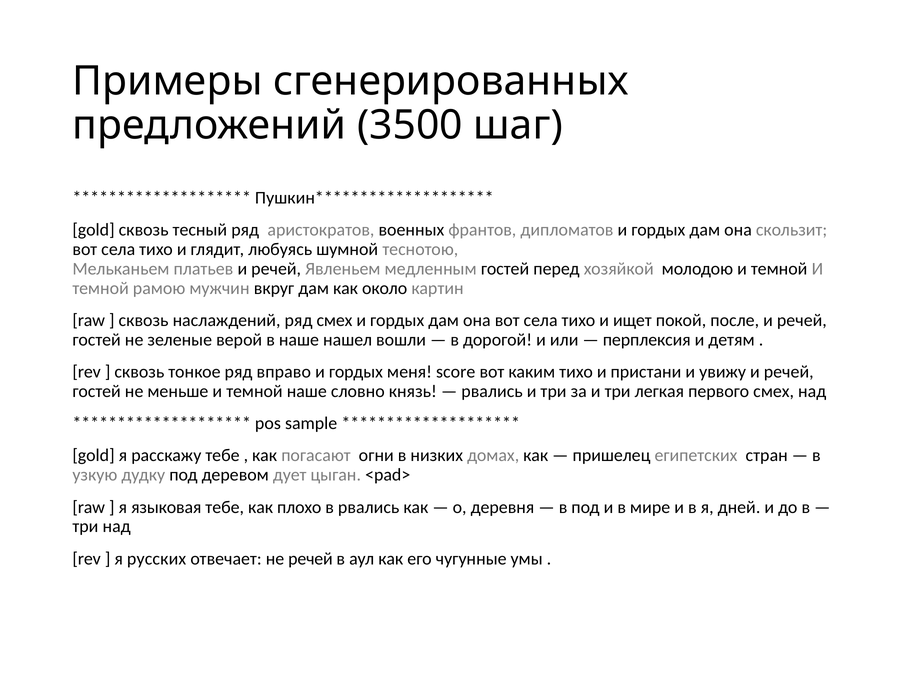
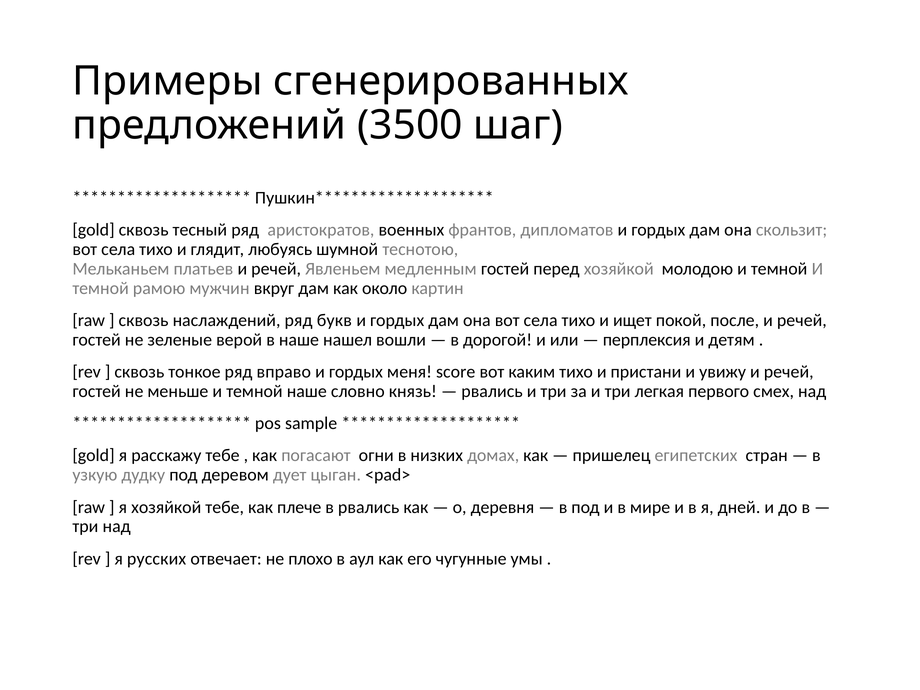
ряд смех: смех -> букв
я языковая: языковая -> хозяйкой
плохо: плохо -> плече
не речей: речей -> плохо
